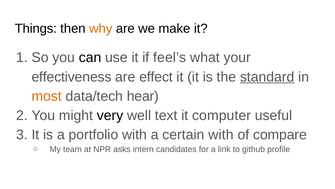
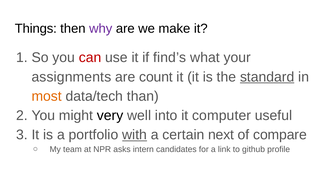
why colour: orange -> purple
can colour: black -> red
feel’s: feel’s -> find’s
effectiveness: effectiveness -> assignments
effect: effect -> count
hear: hear -> than
text: text -> into
with at (135, 134) underline: none -> present
certain with: with -> next
